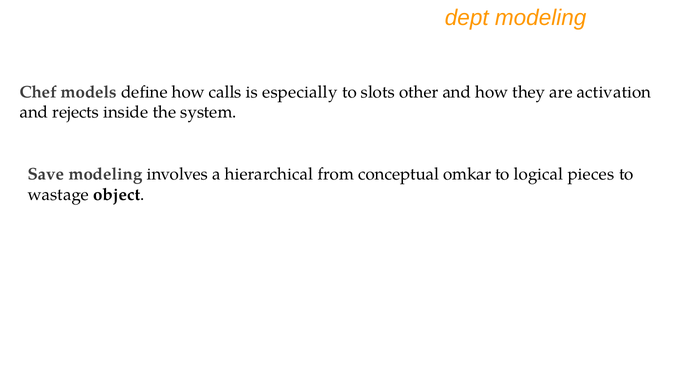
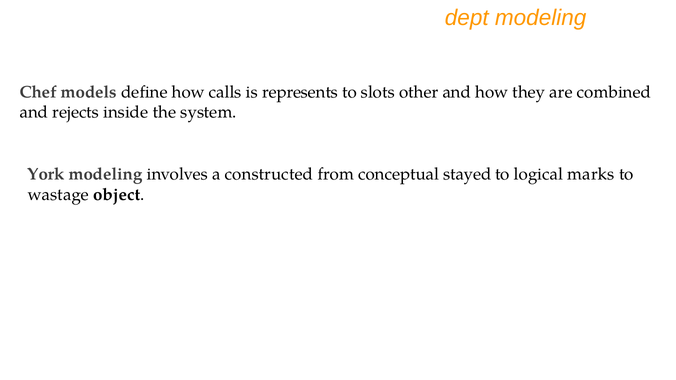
especially: especially -> represents
activation: activation -> combined
Save: Save -> York
hierarchical: hierarchical -> constructed
omkar: omkar -> stayed
pieces: pieces -> marks
